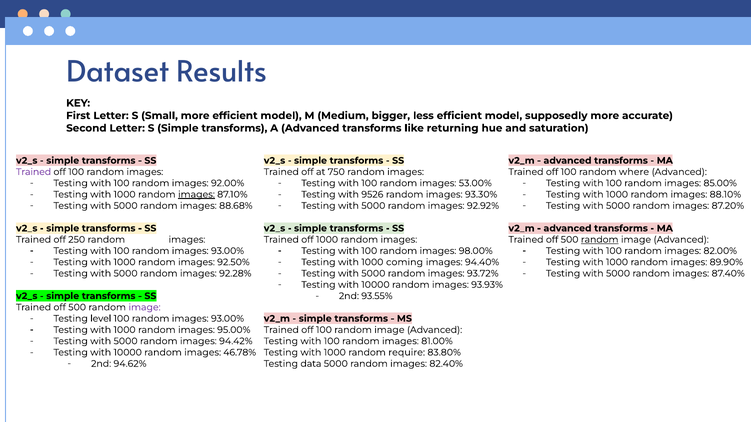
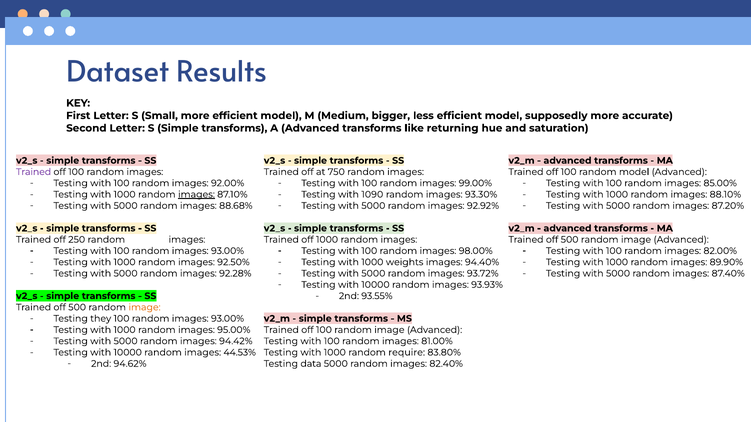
random where: where -> model
53.00%: 53.00% -> 99.00%
9526: 9526 -> 1090
random at (600, 240) underline: present -> none
coming: coming -> weights
image at (145, 308) colour: purple -> orange
level: level -> they
46.78%: 46.78% -> 44.53%
